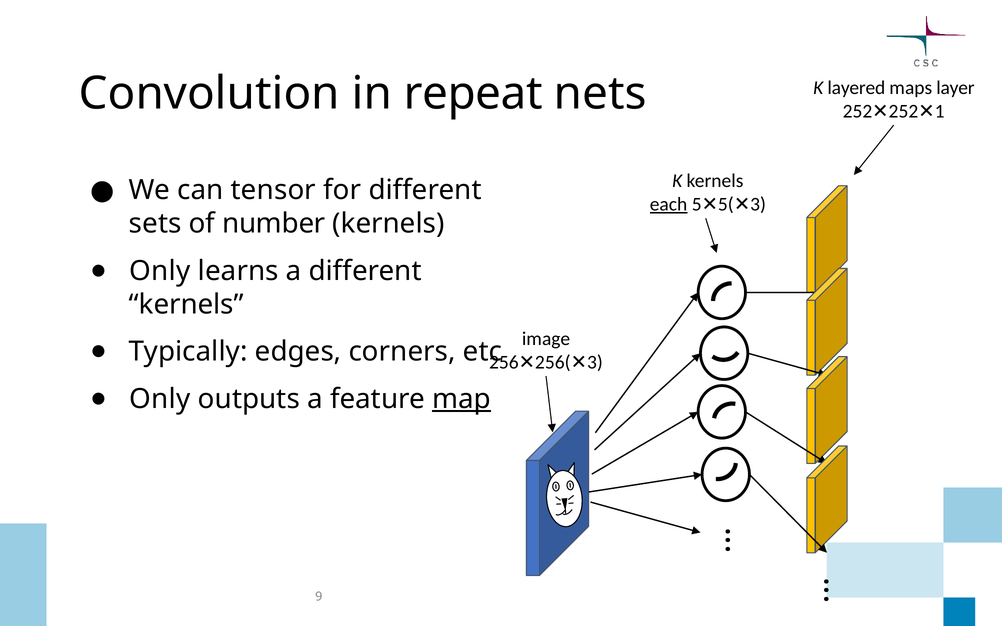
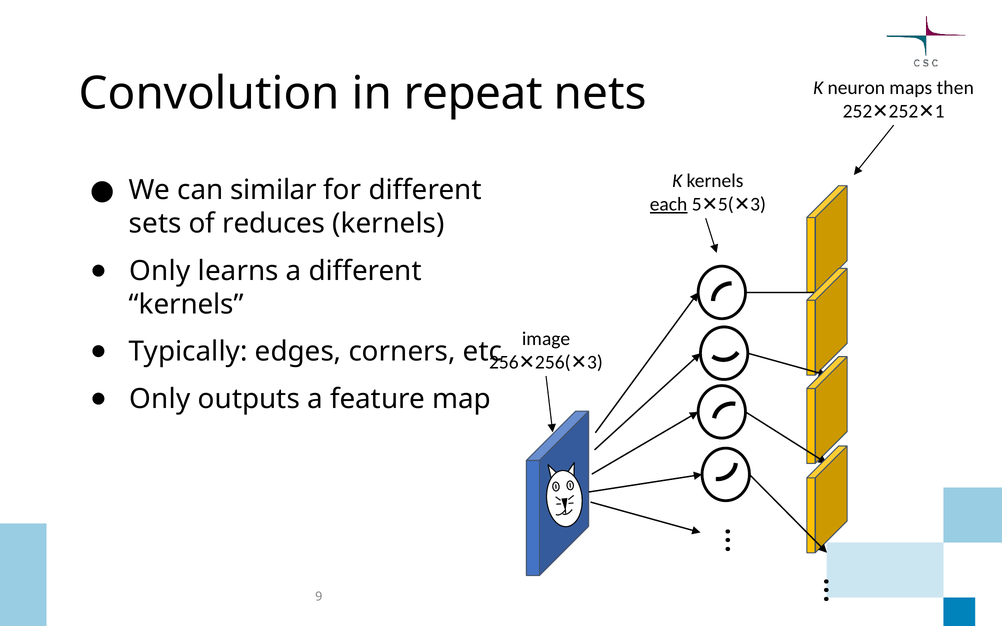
layered: layered -> neuron
layer: layer -> then
tensor: tensor -> similar
number: number -> reduces
map underline: present -> none
